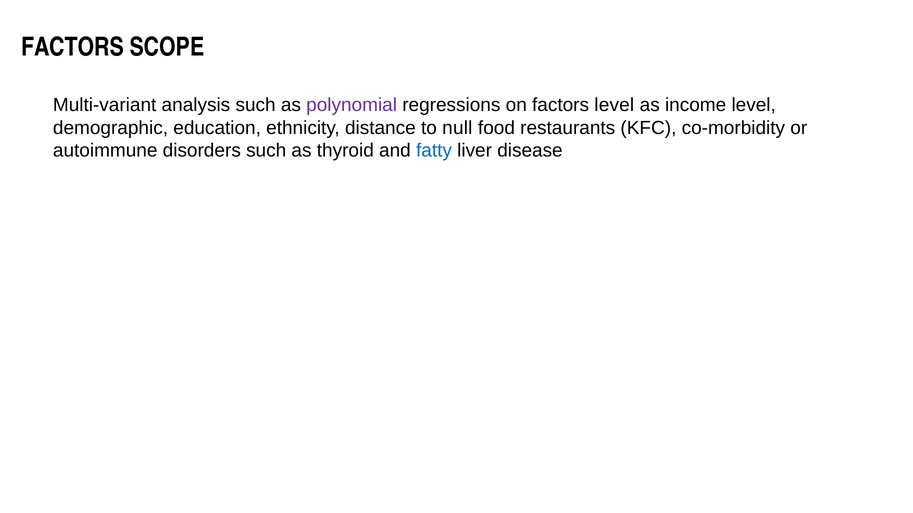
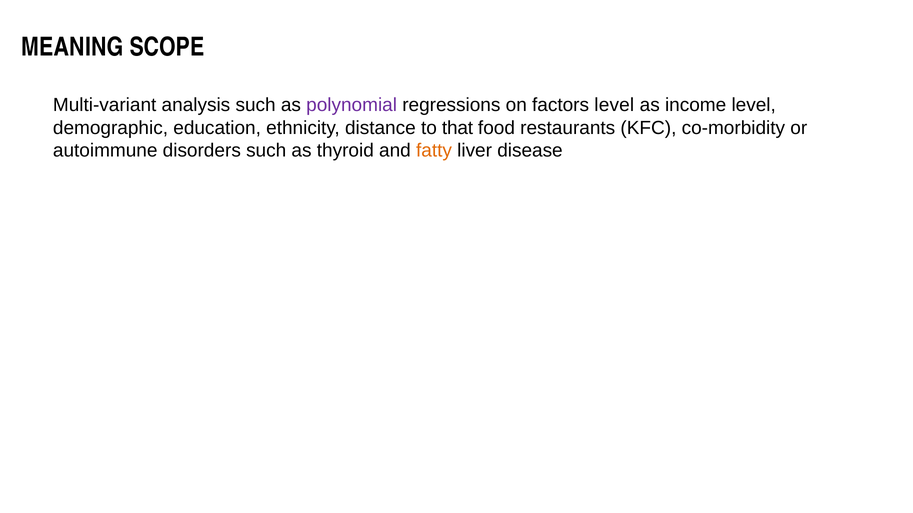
FACTORS at (73, 47): FACTORS -> MEANING
null: null -> that
fatty colour: blue -> orange
